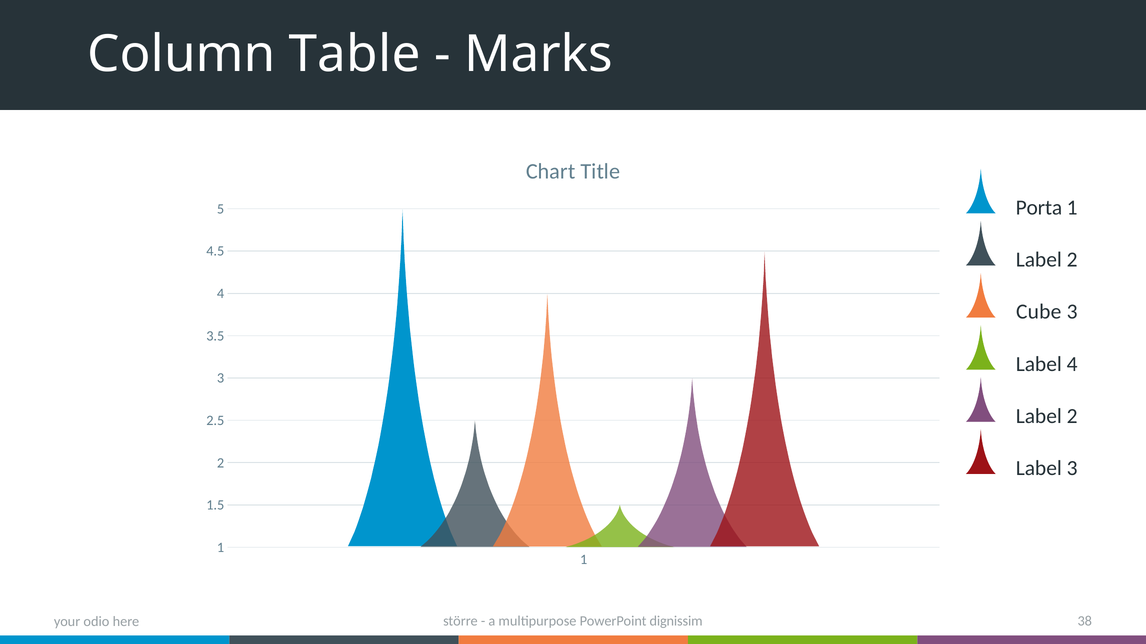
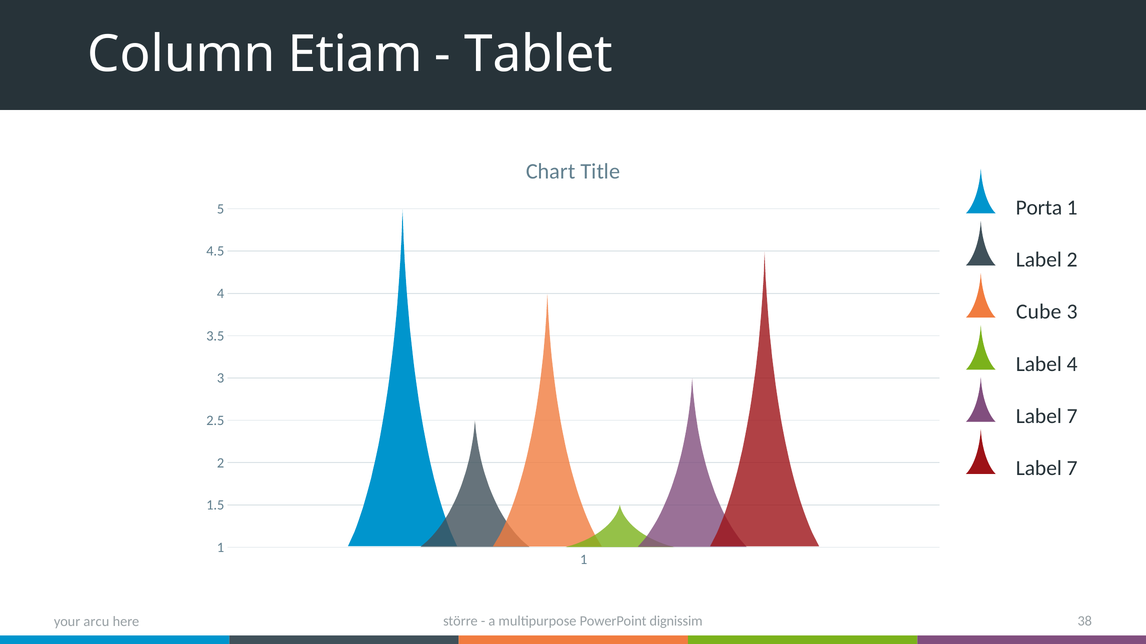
Table: Table -> Etiam
Marks: Marks -> Tablet
2 at (1072, 416): 2 -> 7
3 at (1072, 469): 3 -> 7
odio: odio -> arcu
